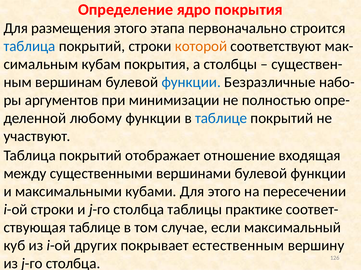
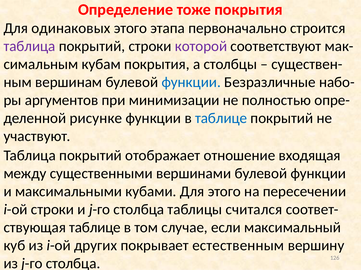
ядро: ядро -> тоже
размещения: размещения -> одинаковых
таблица at (29, 46) colour: blue -> purple
которой colour: orange -> purple
любому: любому -> рисунке
практике: практике -> считался
